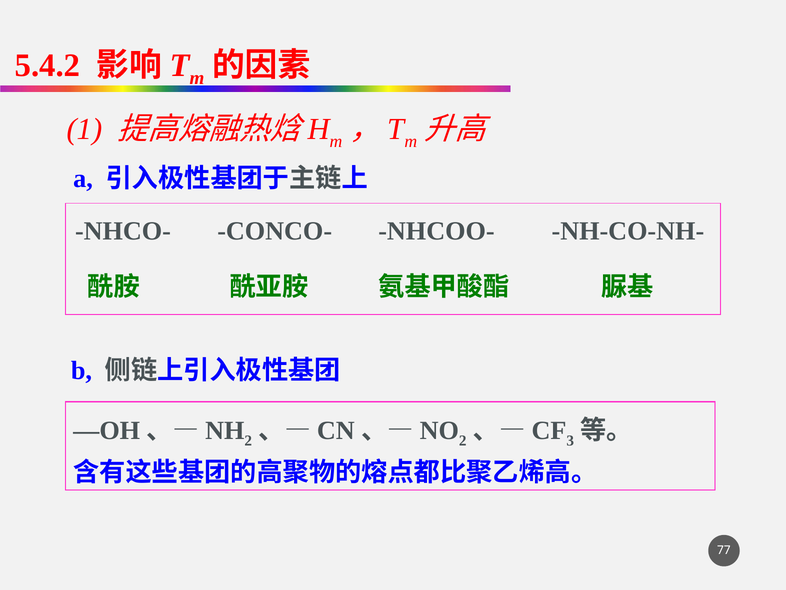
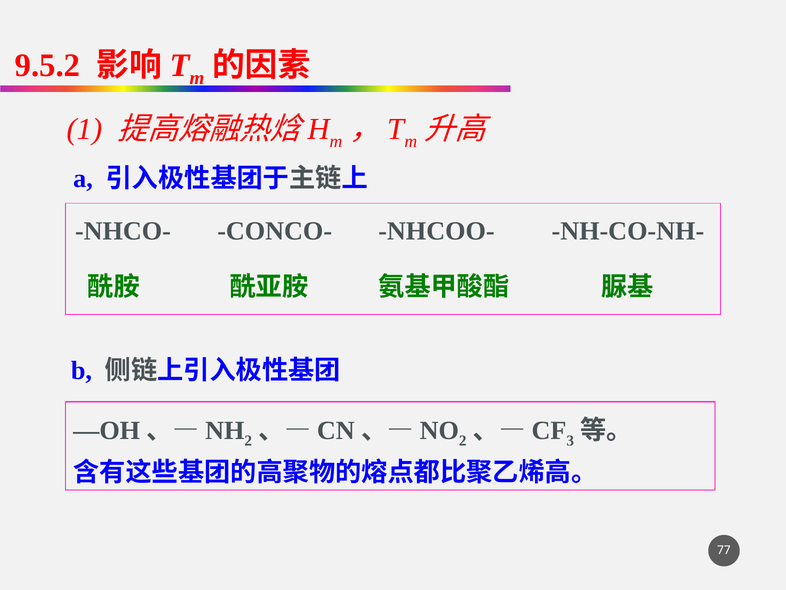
5.4.2: 5.4.2 -> 9.5.2
